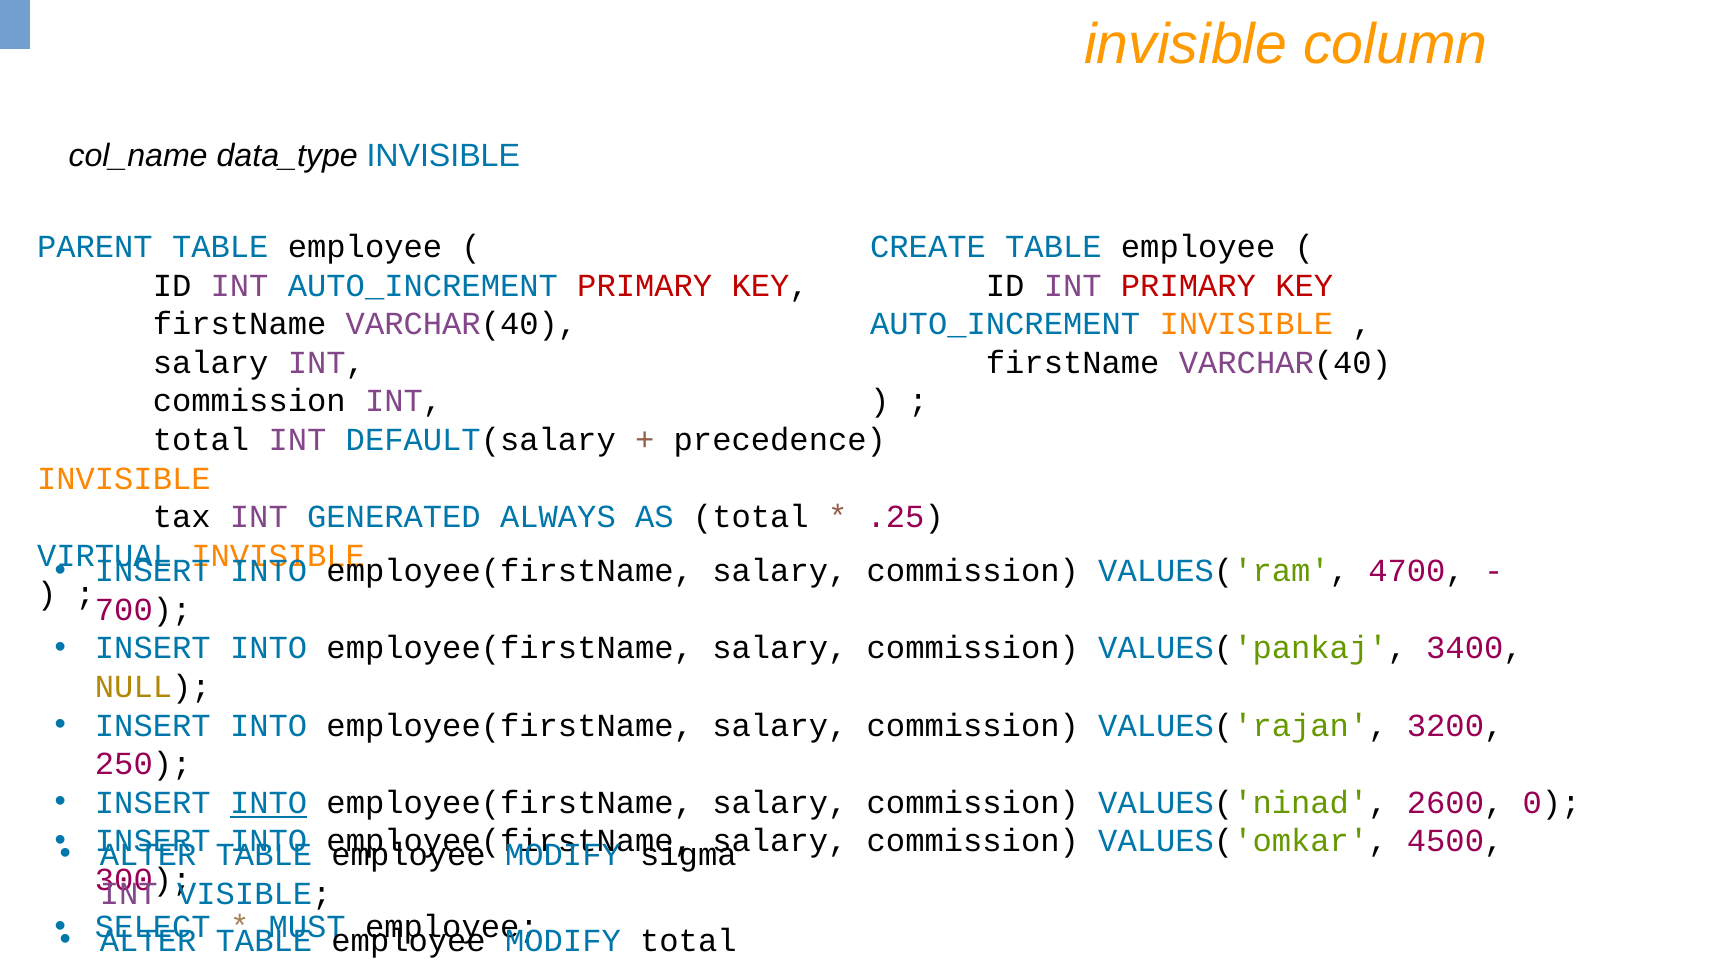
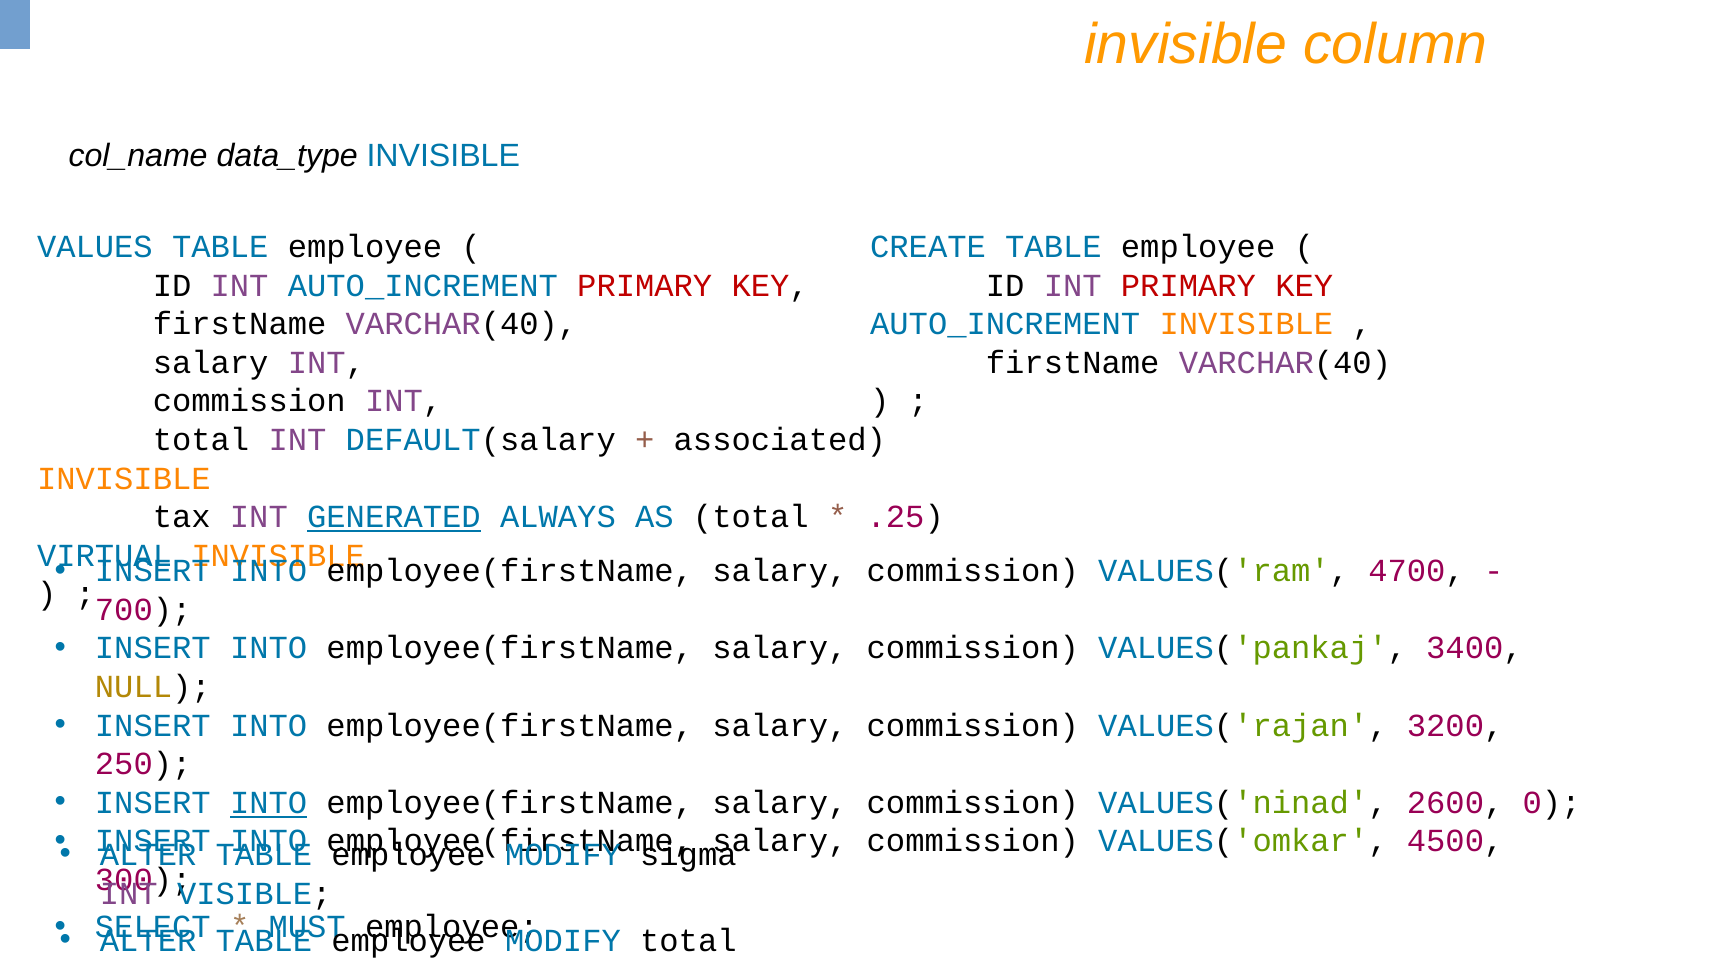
PARENT: PARENT -> VALUES
precedence: precedence -> associated
GENERATED underline: none -> present
